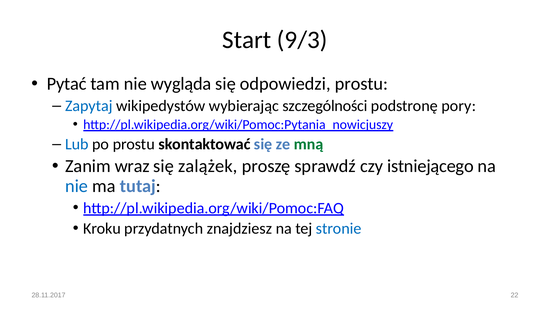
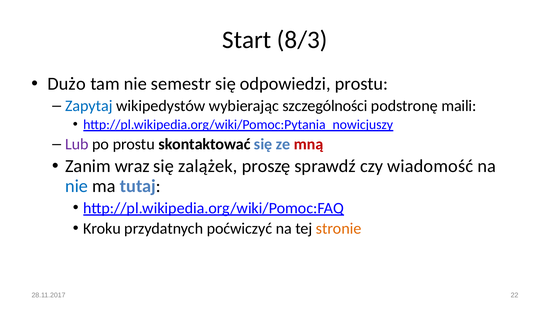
9/3: 9/3 -> 8/3
Pytać: Pytać -> Dużo
wygląda: wygląda -> semestr
pory: pory -> maili
Lub colour: blue -> purple
mną colour: green -> red
istniejącego: istniejącego -> wiadomość
znajdziesz: znajdziesz -> poćwiczyć
stronie colour: blue -> orange
